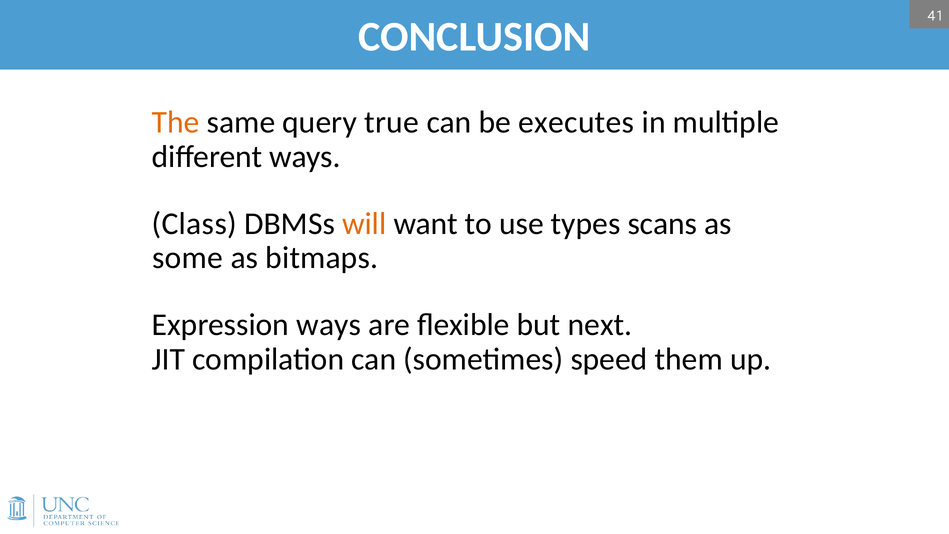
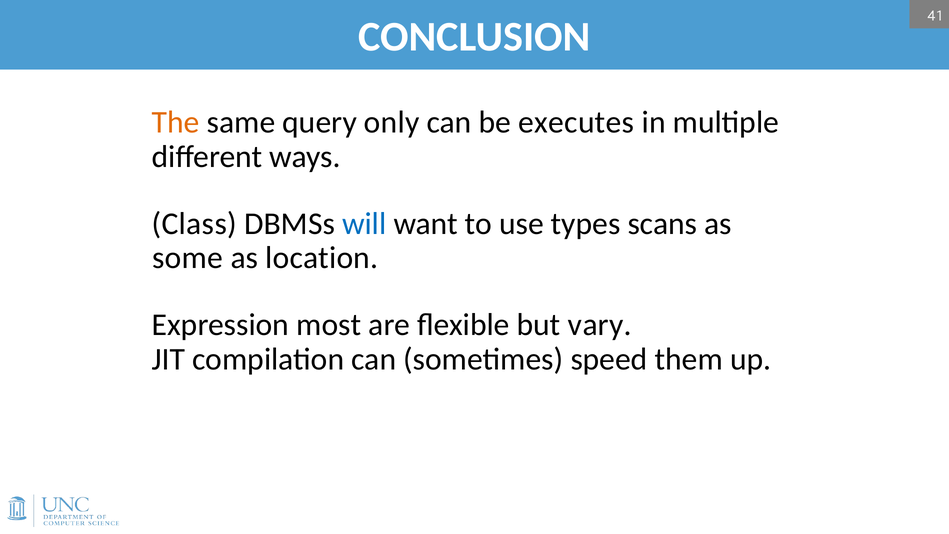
true: true -> only
will colour: orange -> blue
bitmaps: bitmaps -> location
Expression ways: ways -> most
next: next -> vary
